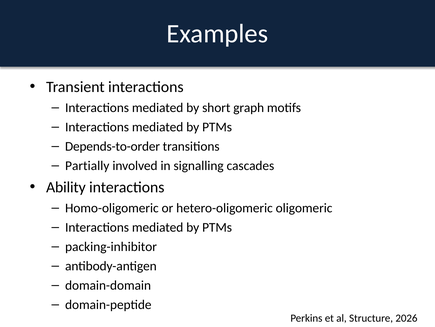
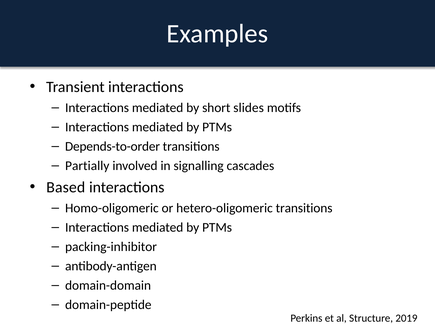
graph: graph -> slides
Ability: Ability -> Based
hetero-oligomeric oligomeric: oligomeric -> transitions
2026: 2026 -> 2019
